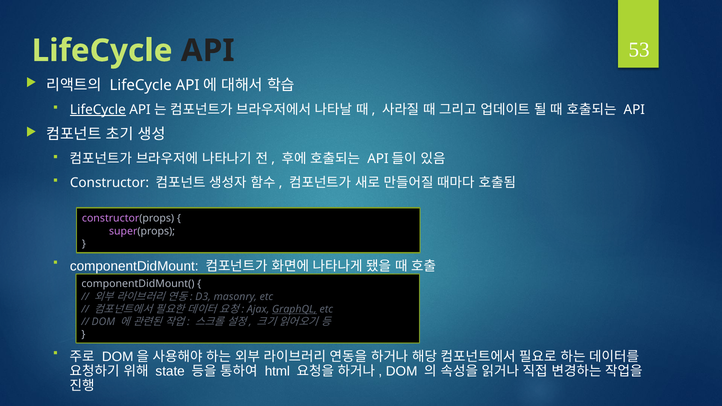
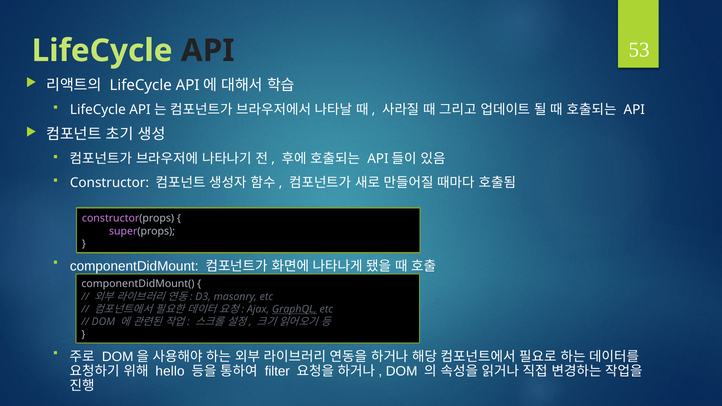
LifeCycle at (98, 110) underline: present -> none
state: state -> hello
html: html -> filter
